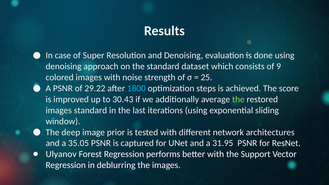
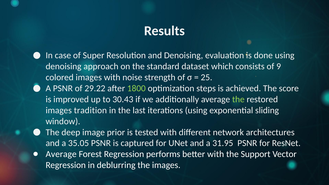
1800 colour: light blue -> light green
images standard: standard -> tradition
Ulyanov at (61, 154): Ulyanov -> Average
